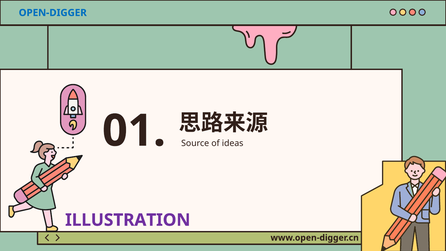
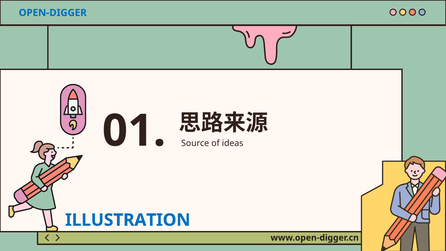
ILLUSTRATION colour: purple -> blue
